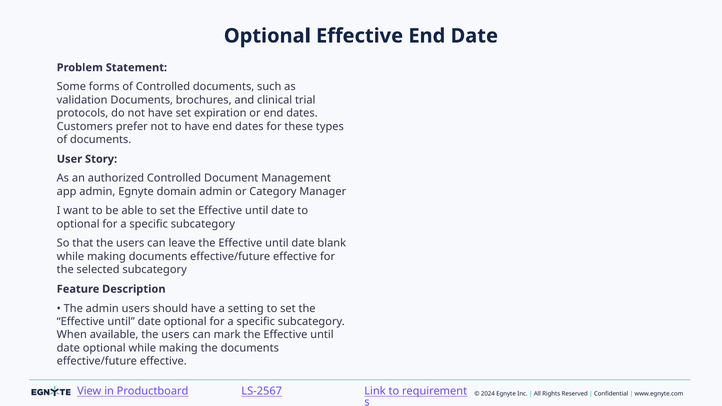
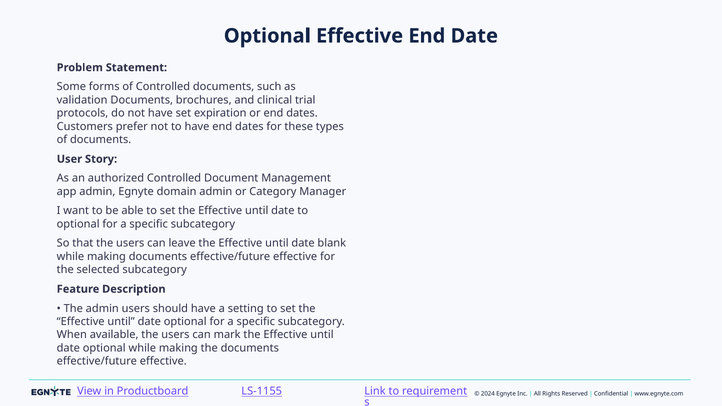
LS-2567: LS-2567 -> LS-1155
